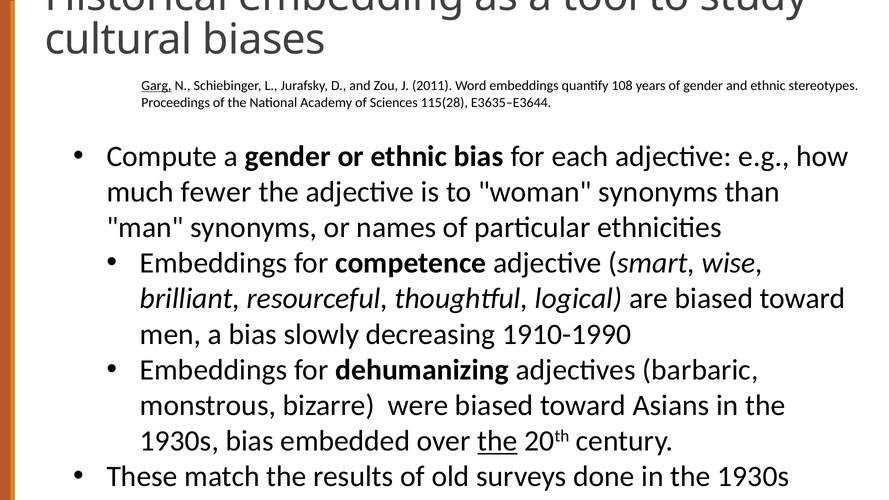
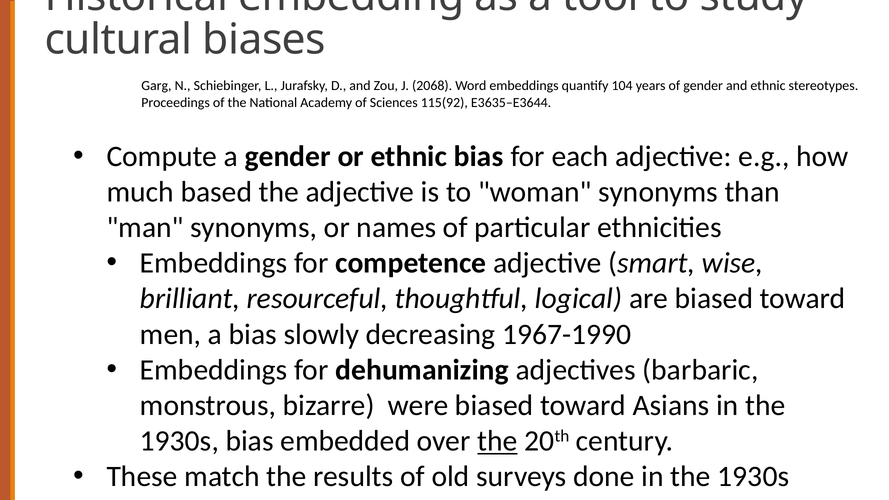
Garg underline: present -> none
2011: 2011 -> 2068
108: 108 -> 104
115(28: 115(28 -> 115(92
fewer: fewer -> based
1910-1990: 1910-1990 -> 1967-1990
